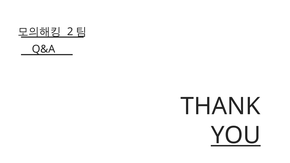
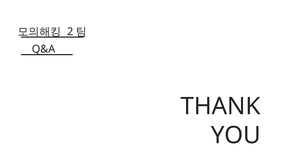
YOU underline: present -> none
